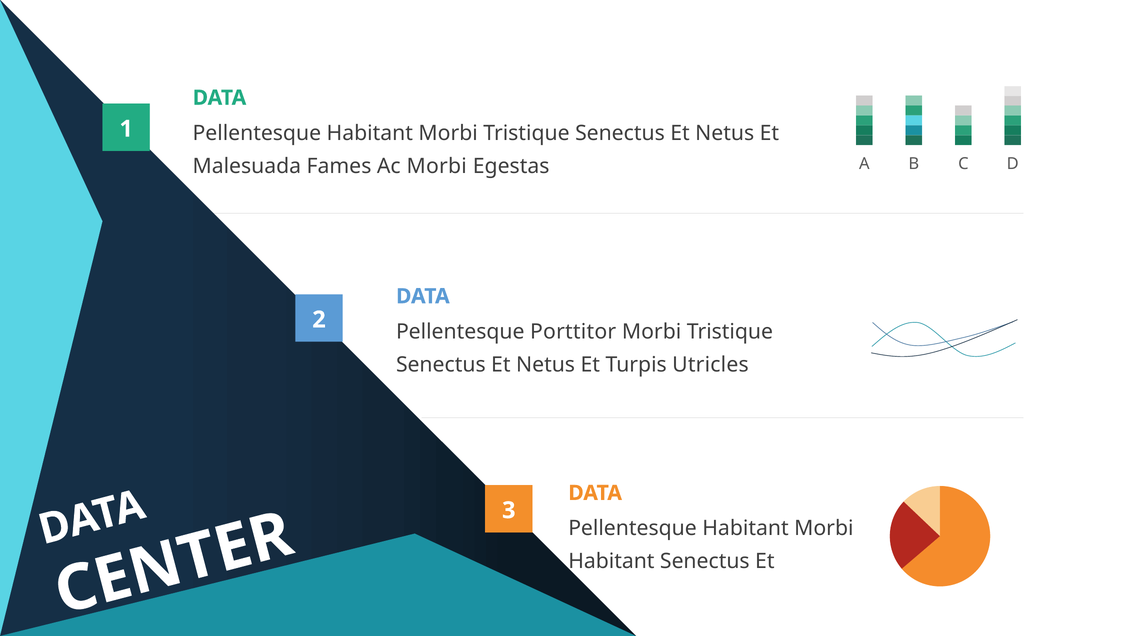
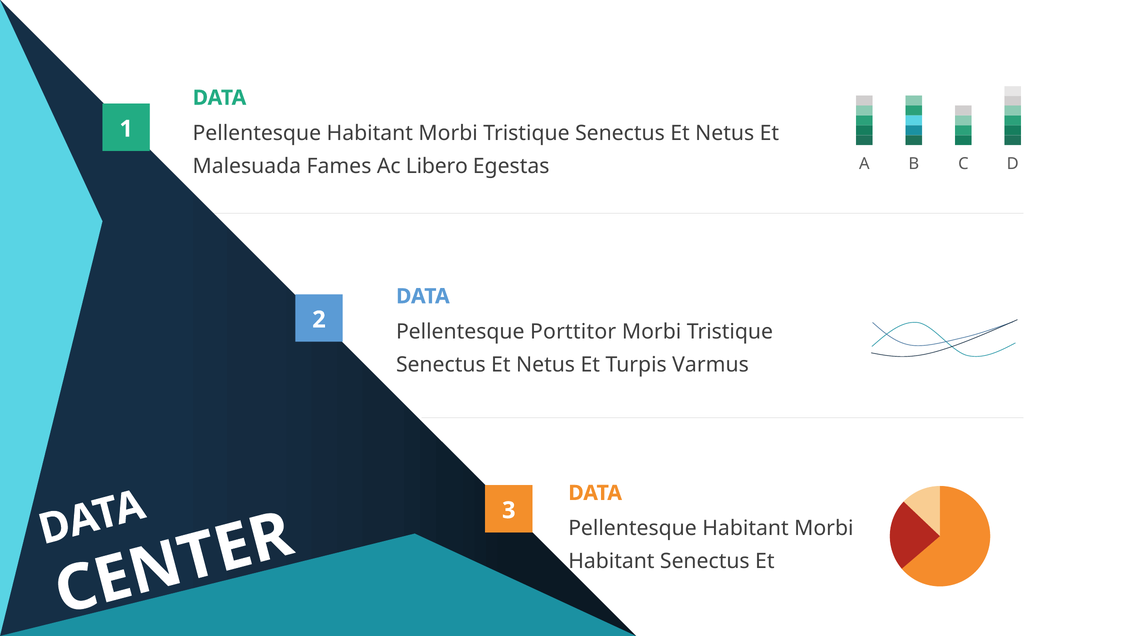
Ac Morbi: Morbi -> Libero
Utricles: Utricles -> Varmus
